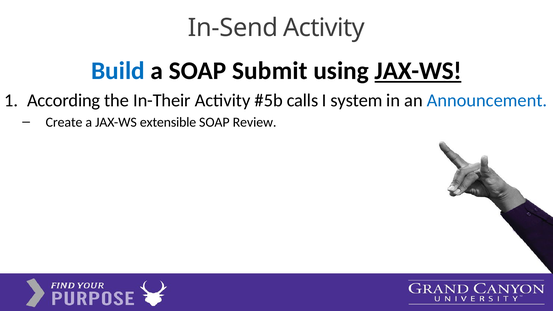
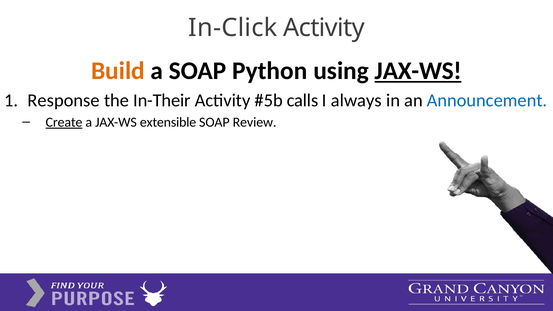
In-Send: In-Send -> In-Click
Build colour: blue -> orange
Submit: Submit -> Python
According: According -> Response
system: system -> always
Create underline: none -> present
